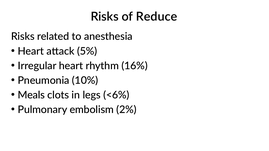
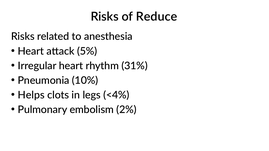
16%: 16% -> 31%
Meals: Meals -> Helps
<6%: <6% -> <4%
